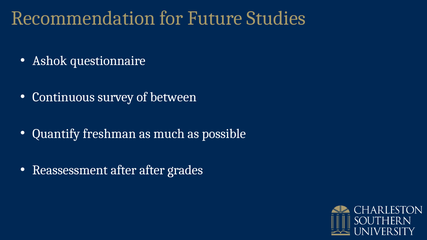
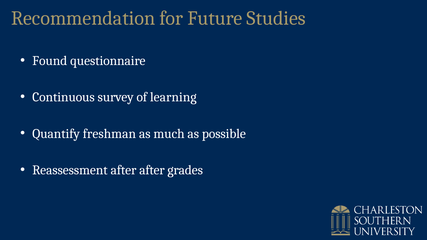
Ashok: Ashok -> Found
between: between -> learning
